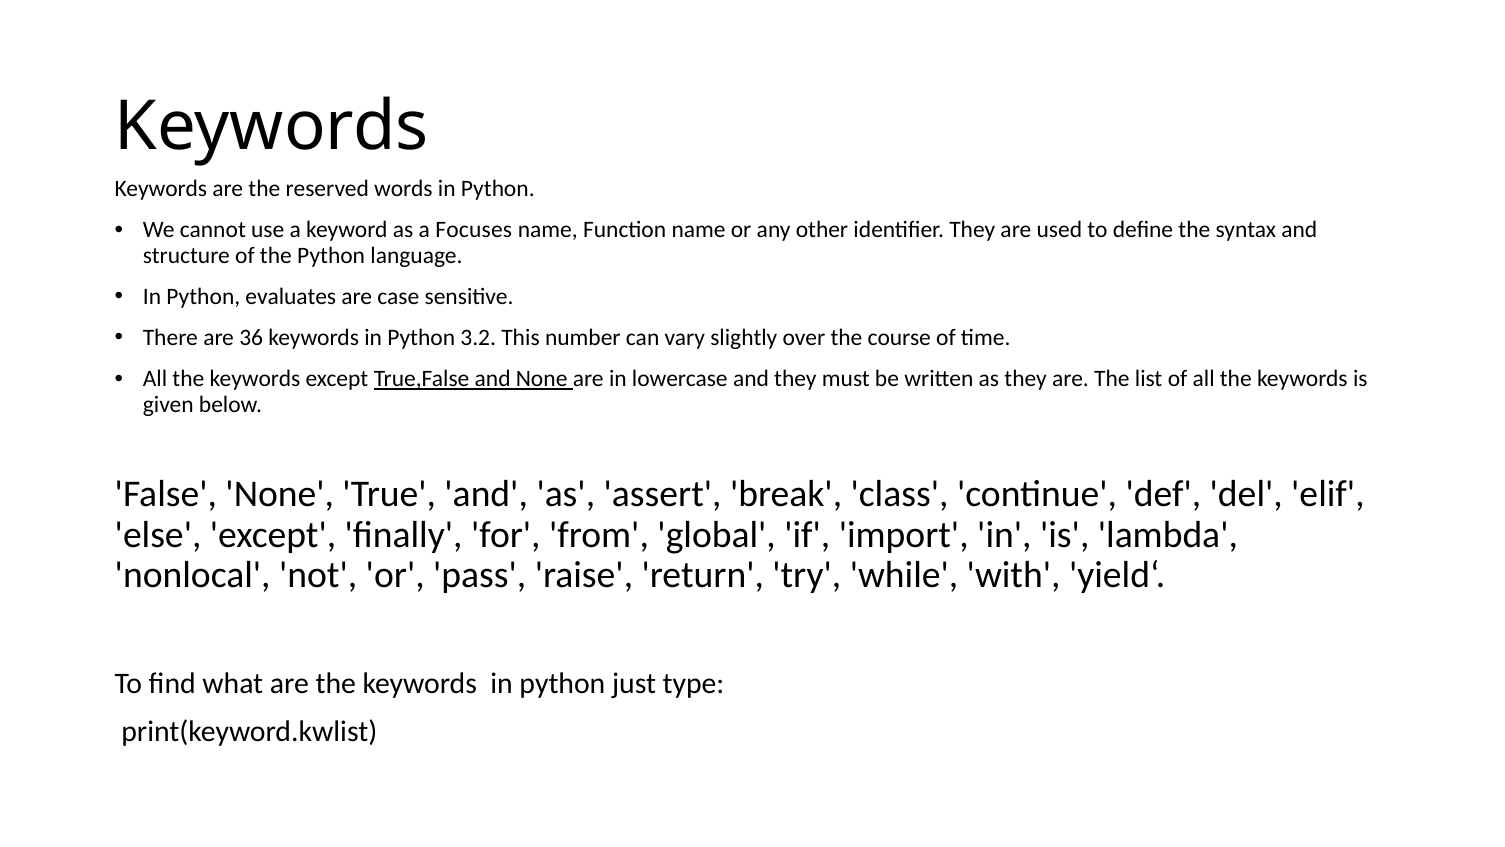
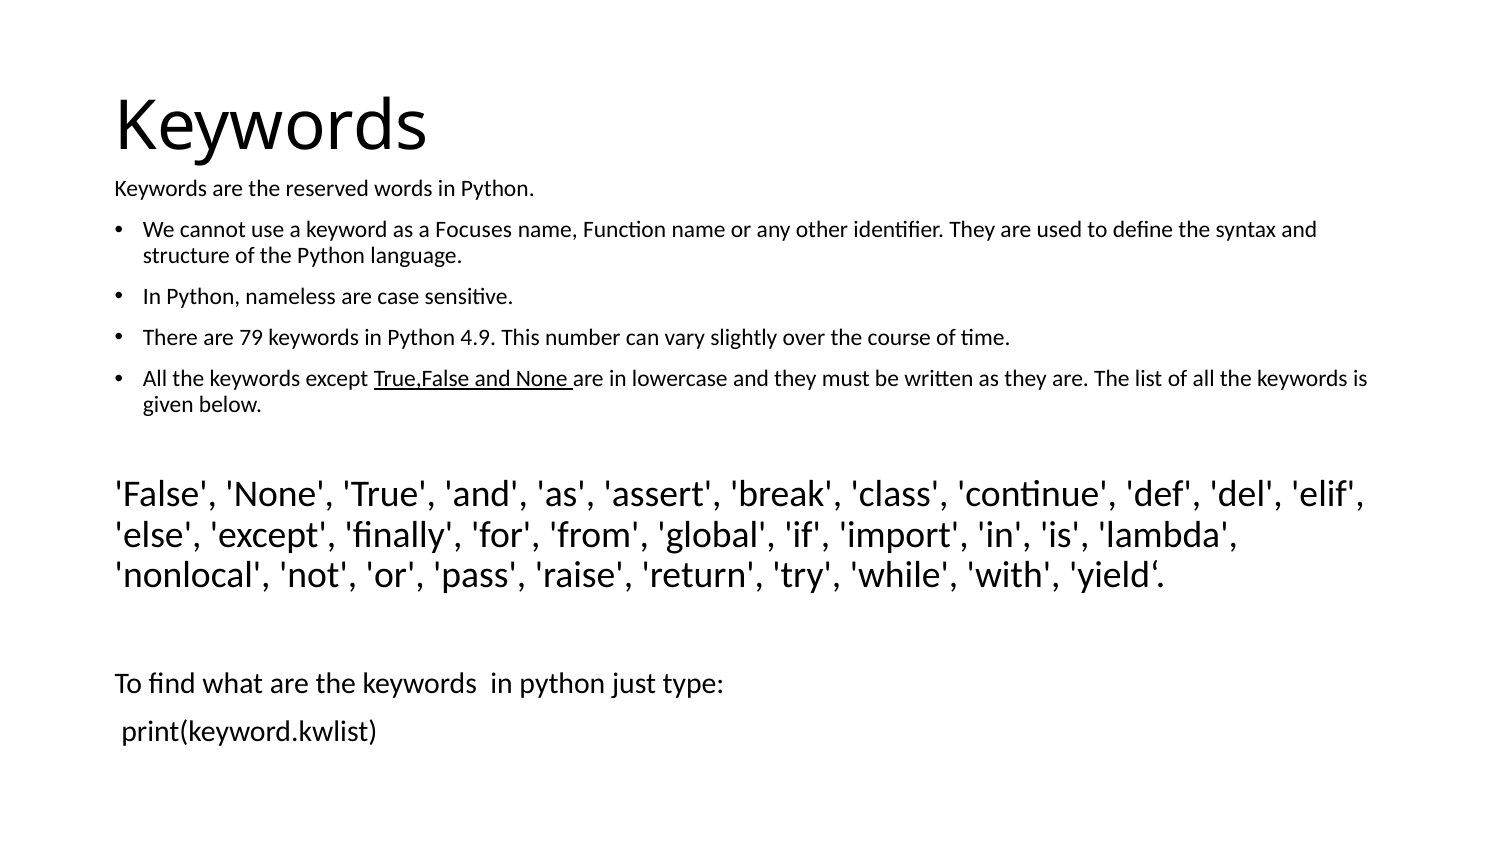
evaluates: evaluates -> nameless
36: 36 -> 79
3.2: 3.2 -> 4.9
